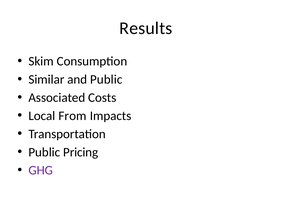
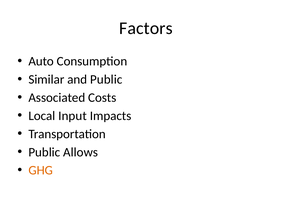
Results: Results -> Factors
Skim: Skim -> Auto
From: From -> Input
Pricing: Pricing -> Allows
GHG colour: purple -> orange
